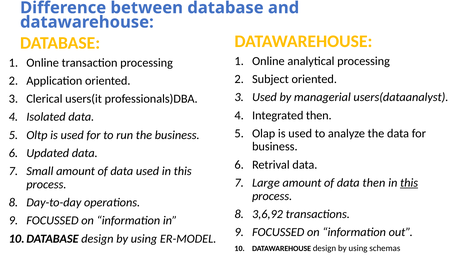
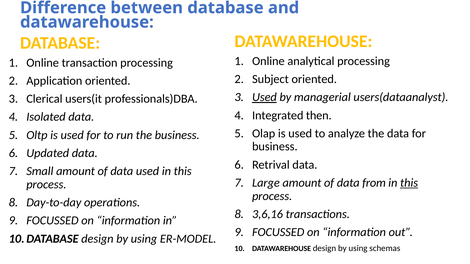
Used at (264, 97) underline: none -> present
data then: then -> from
3,6,92: 3,6,92 -> 3,6,16
